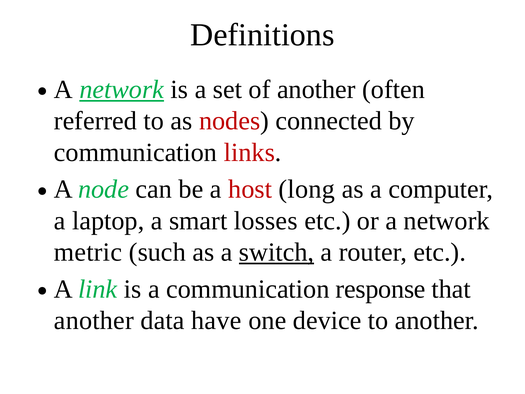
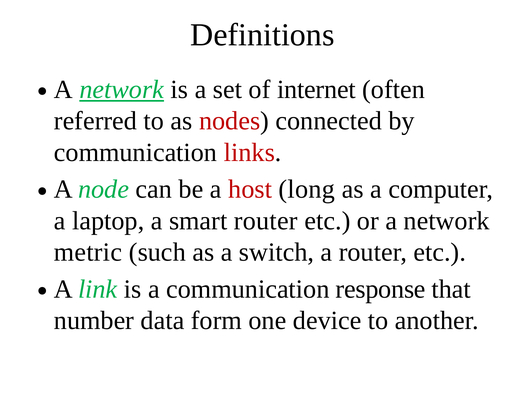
of another: another -> internet
smart losses: losses -> router
switch underline: present -> none
another at (94, 320): another -> number
have: have -> form
